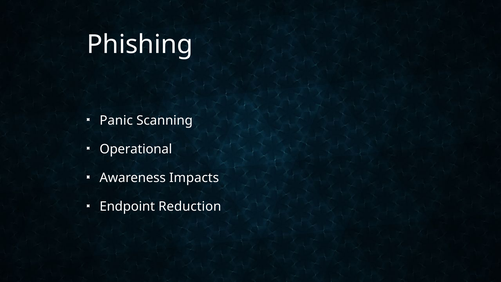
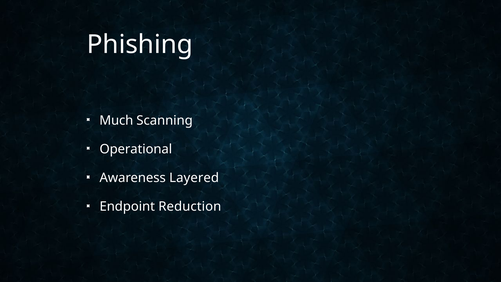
Panic: Panic -> Much
Impacts: Impacts -> Layered
